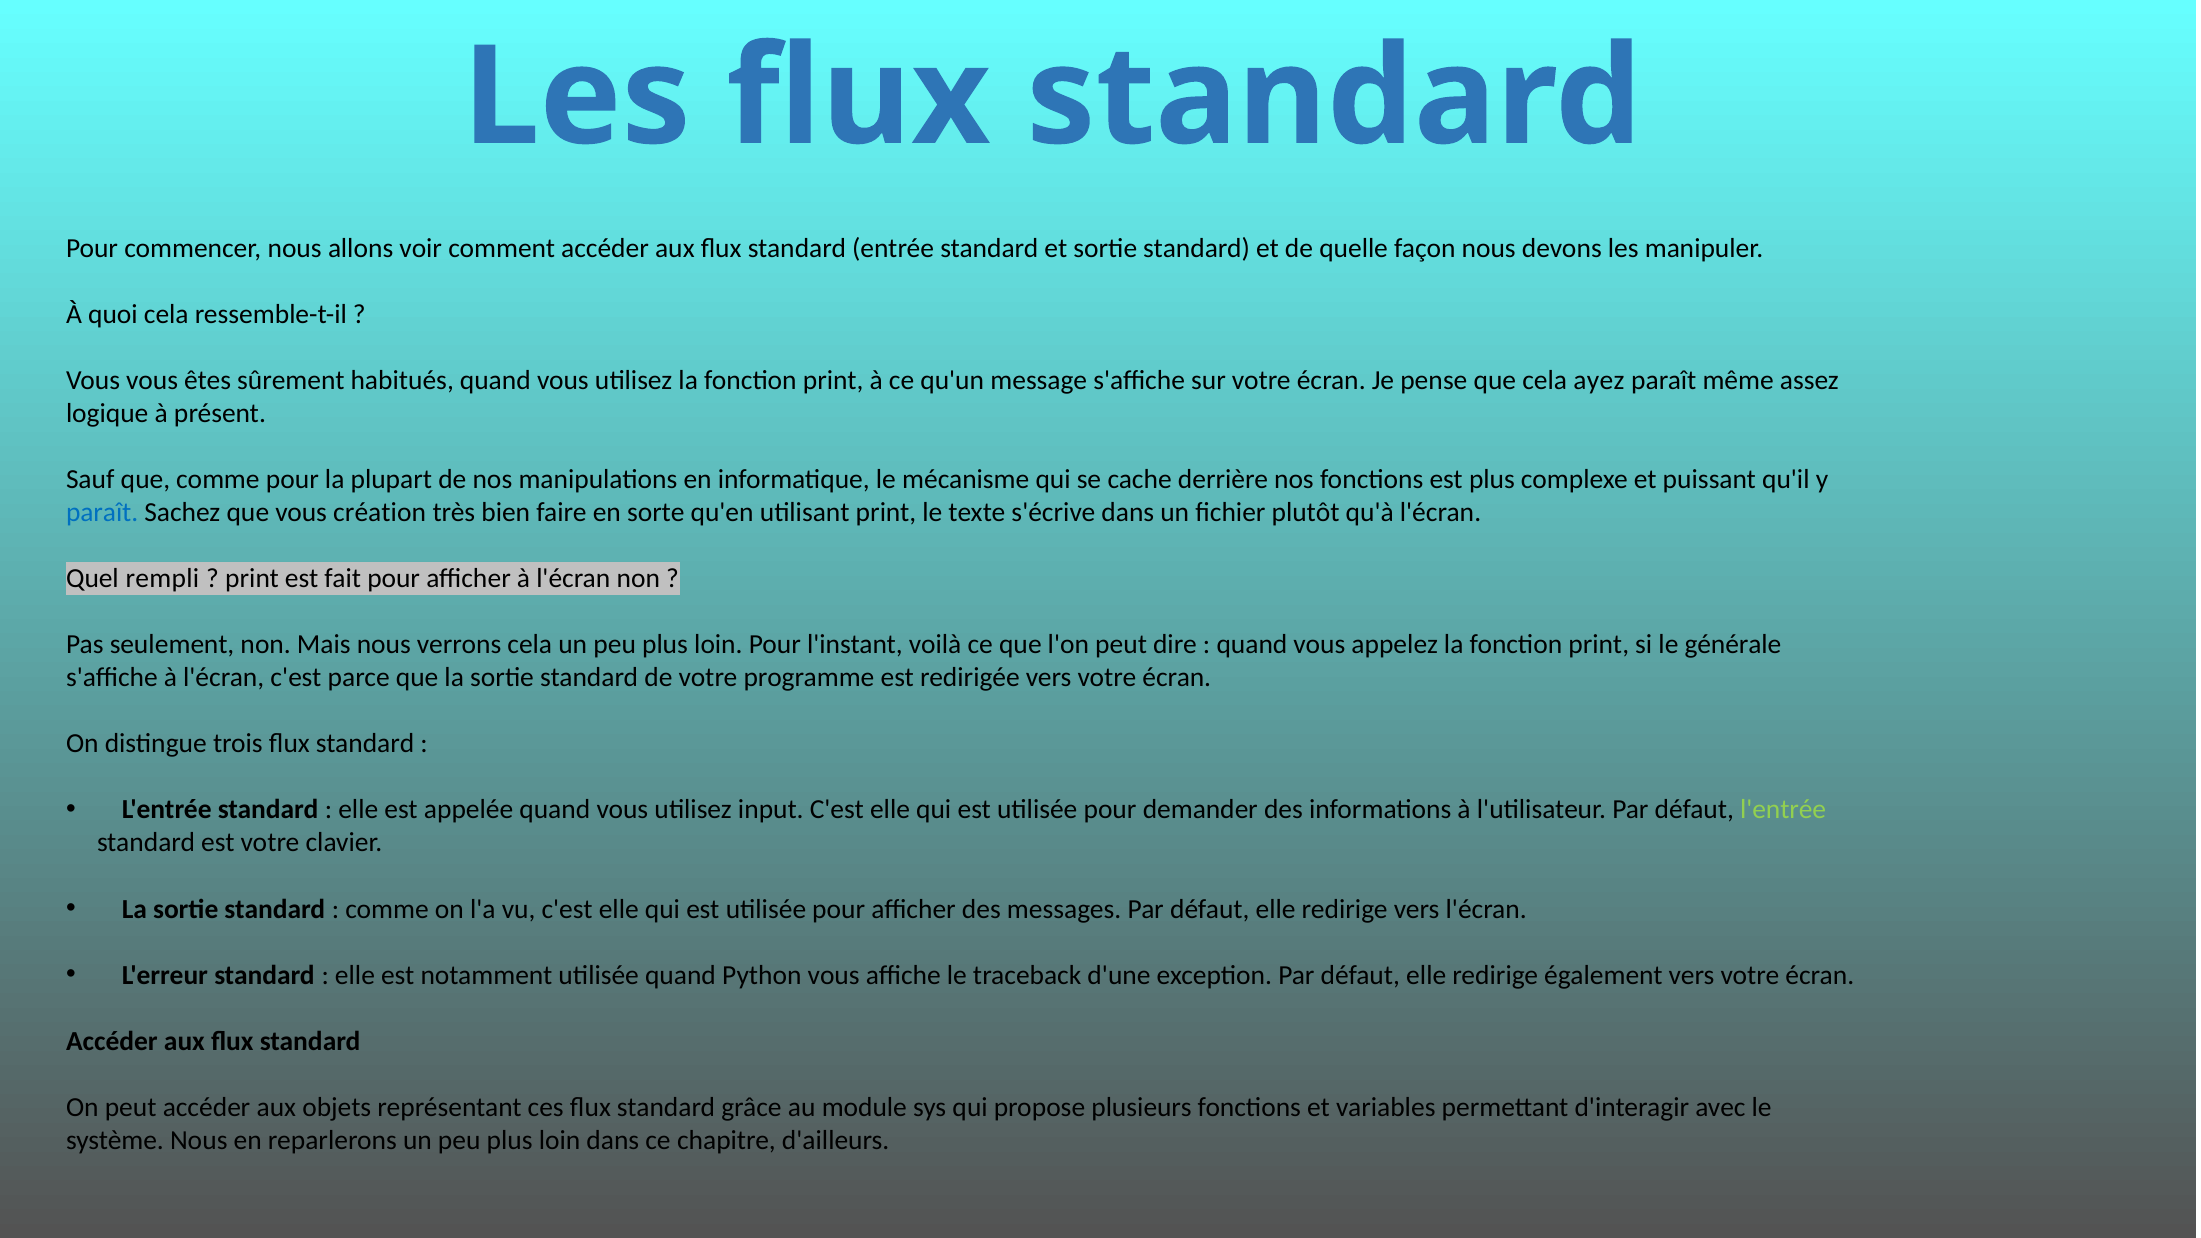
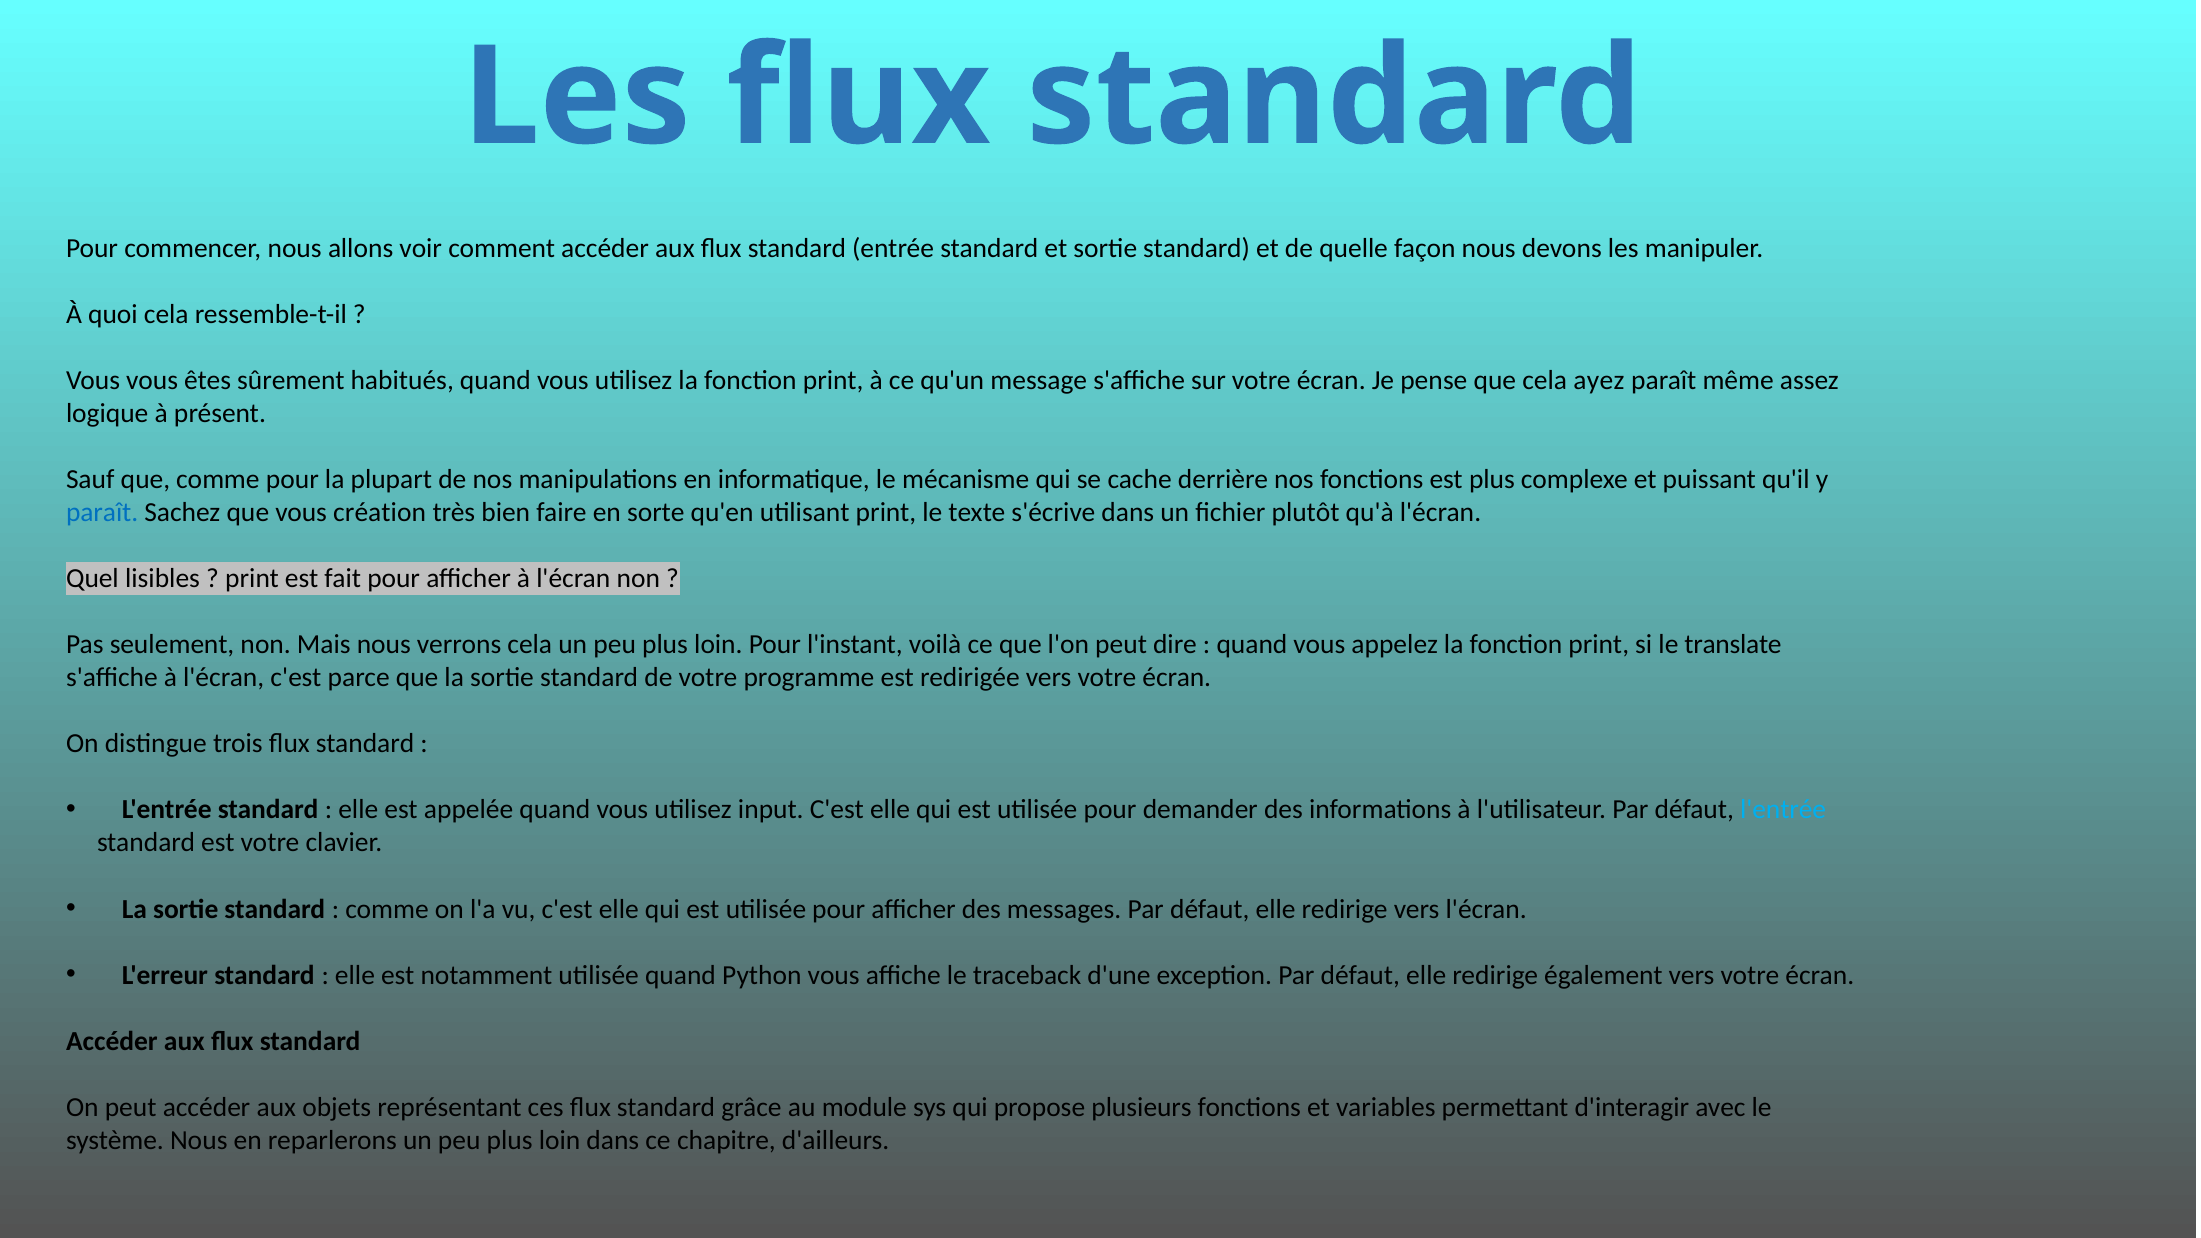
rempli: rempli -> lisibles
générale: générale -> translate
l'entrée at (1783, 810) colour: light green -> light blue
